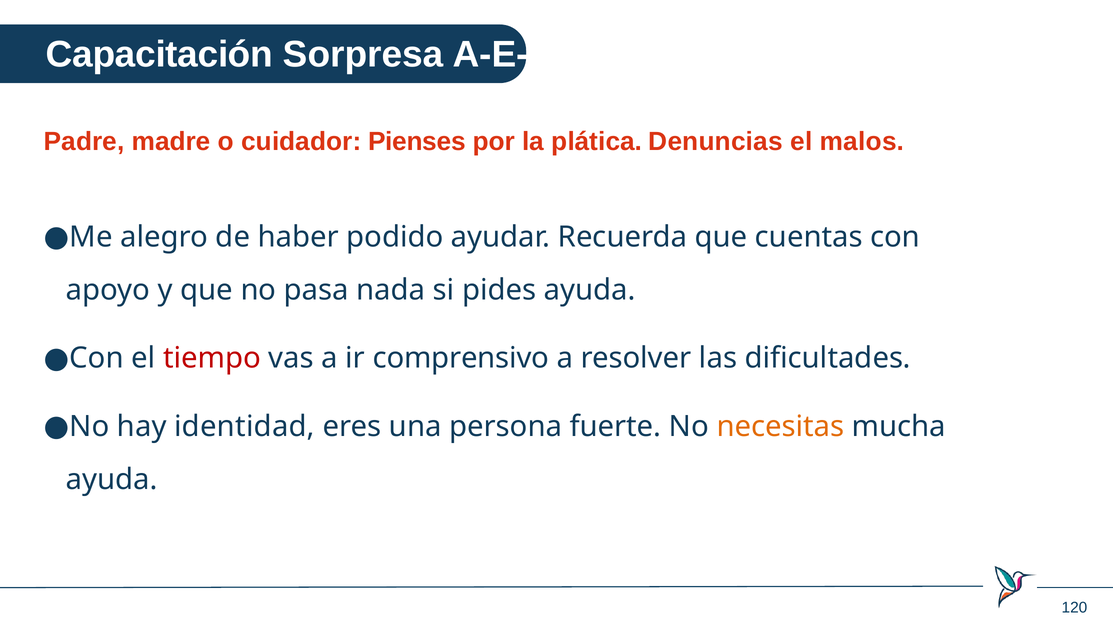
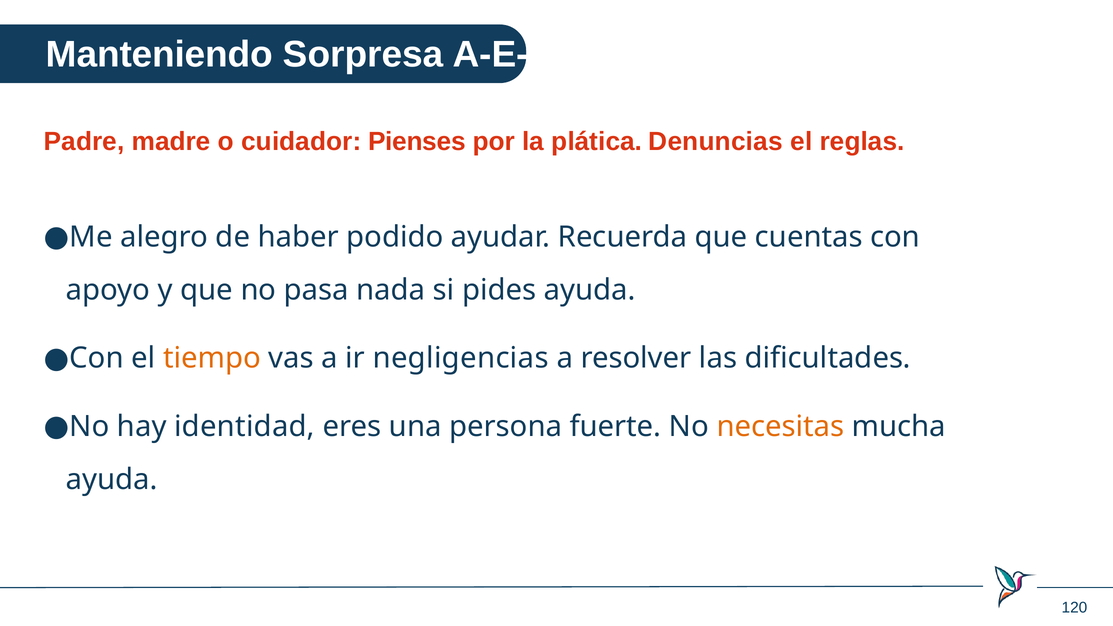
Capacitación: Capacitación -> Manteniendo
malos: malos -> reglas
tiempo colour: red -> orange
comprensivo: comprensivo -> negligencias
